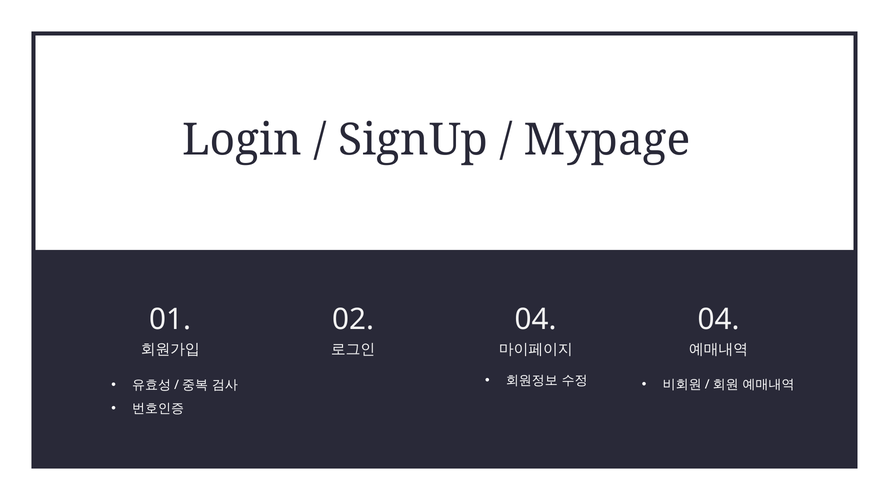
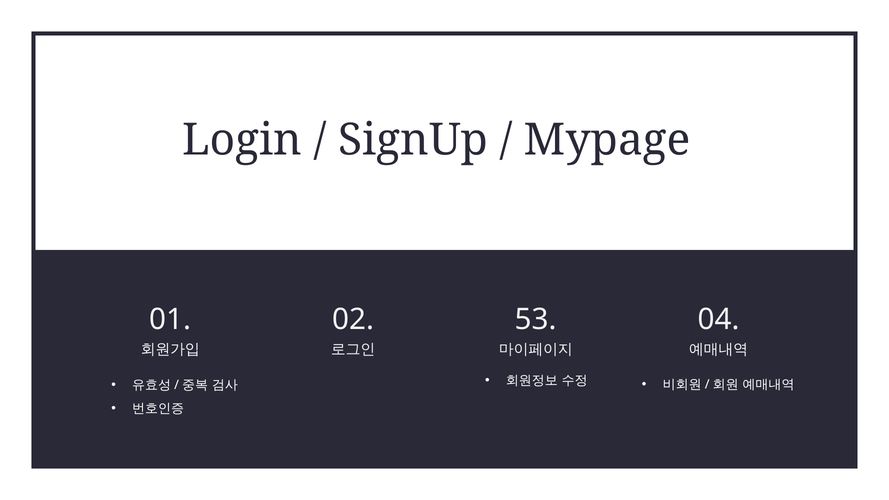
02 04: 04 -> 53
